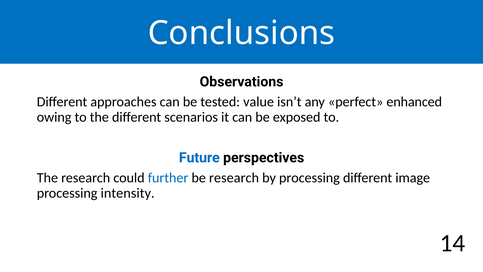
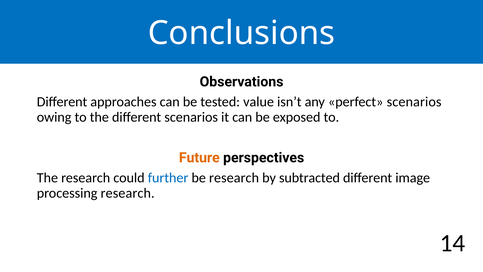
perfect enhanced: enhanced -> scenarios
Future colour: blue -> orange
by processing: processing -> subtracted
processing intensity: intensity -> research
